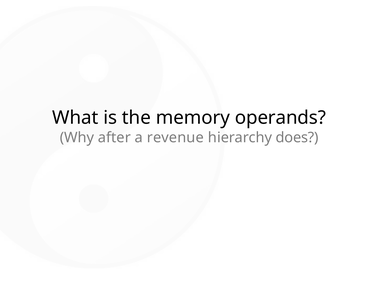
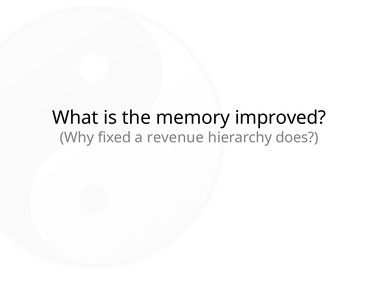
operands: operands -> improved
after: after -> fixed
